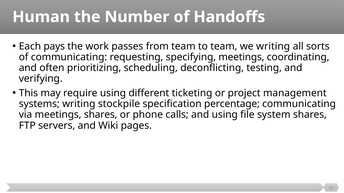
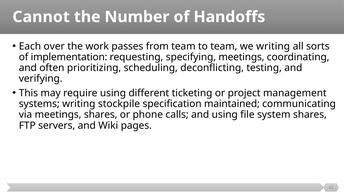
Human: Human -> Cannot
pays: pays -> over
of communicating: communicating -> implementation
percentage: percentage -> maintained
